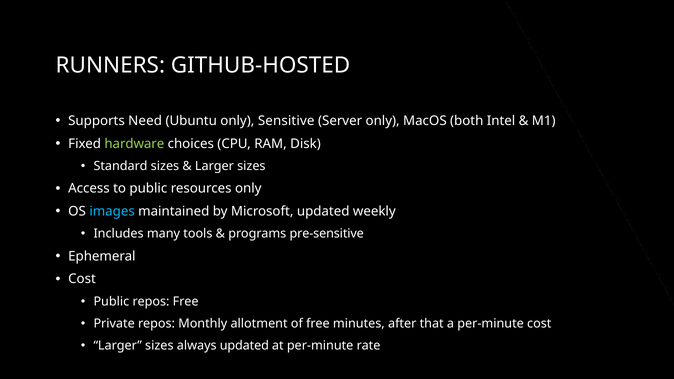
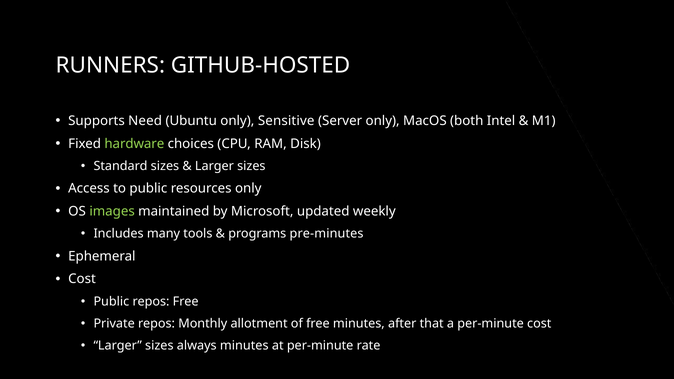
images colour: light blue -> light green
pre-sensitive: pre-sensitive -> pre-minutes
always updated: updated -> minutes
